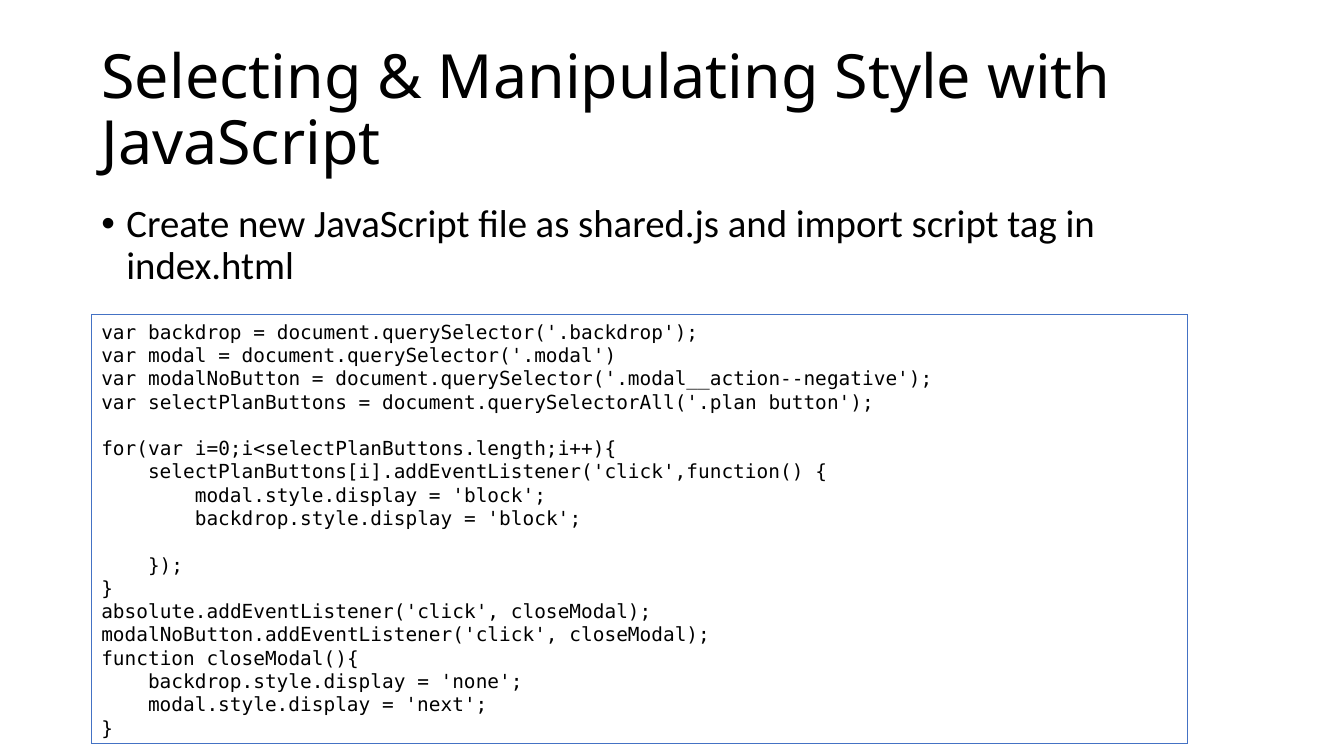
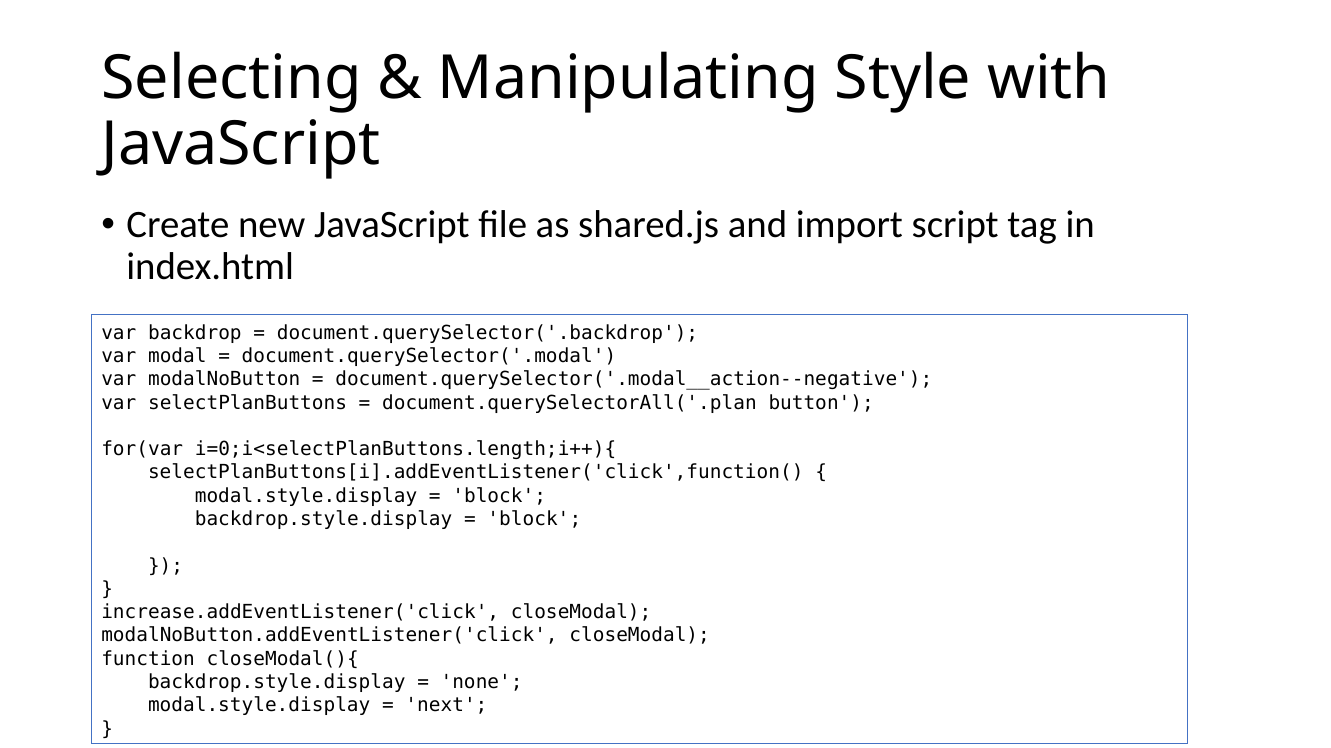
absolute.addEventListener('click: absolute.addEventListener('click -> increase.addEventListener('click
